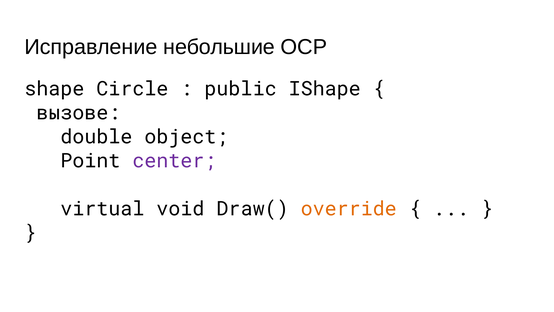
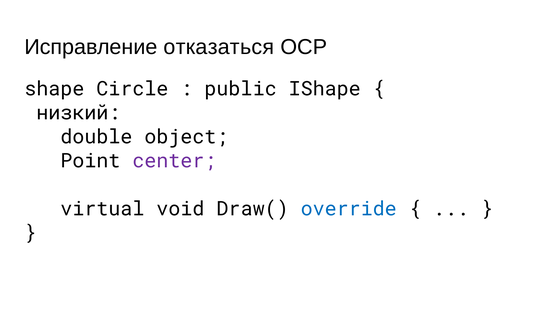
небольшие: небольшие -> отказаться
вызове: вызове -> низкий
override colour: orange -> blue
